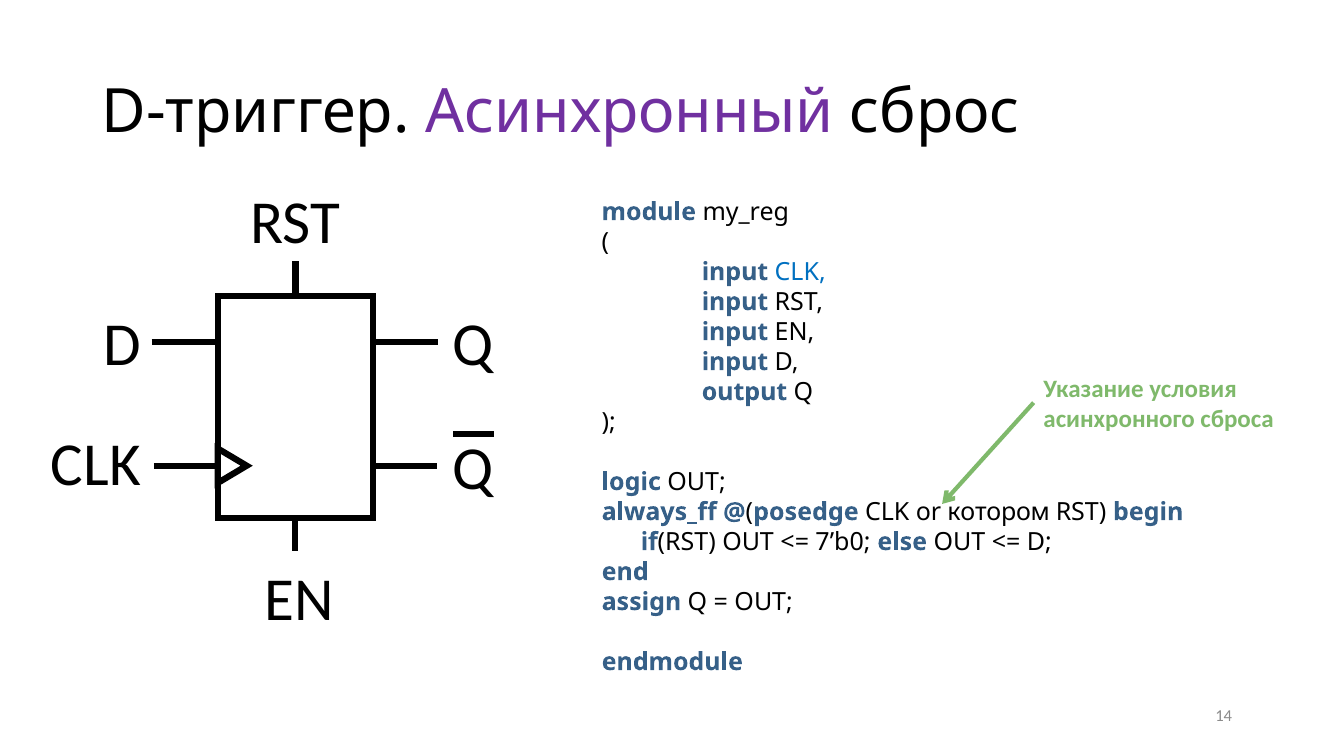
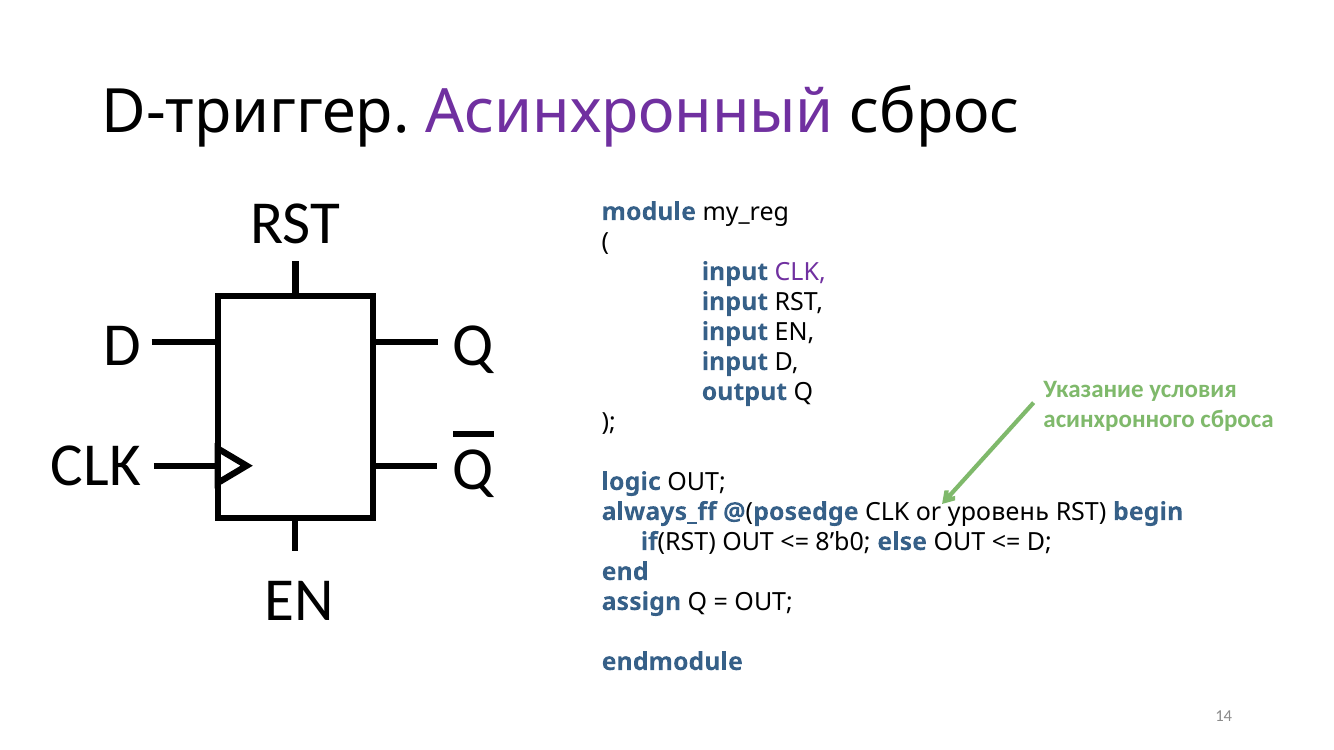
CLK at (800, 272) colour: blue -> purple
котором: котором -> уровень
7’b0: 7’b0 -> 8’b0
